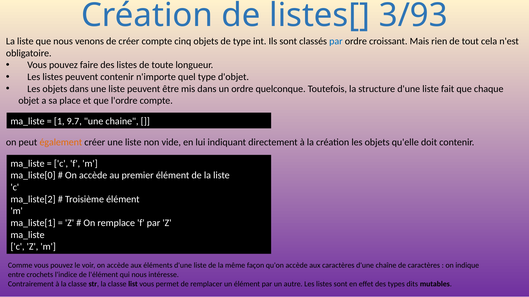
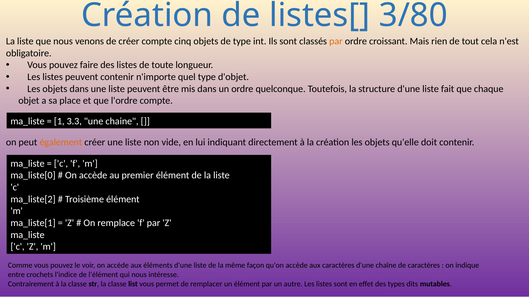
3/93: 3/93 -> 3/80
par at (336, 41) colour: blue -> orange
9.7: 9.7 -> 3.3
